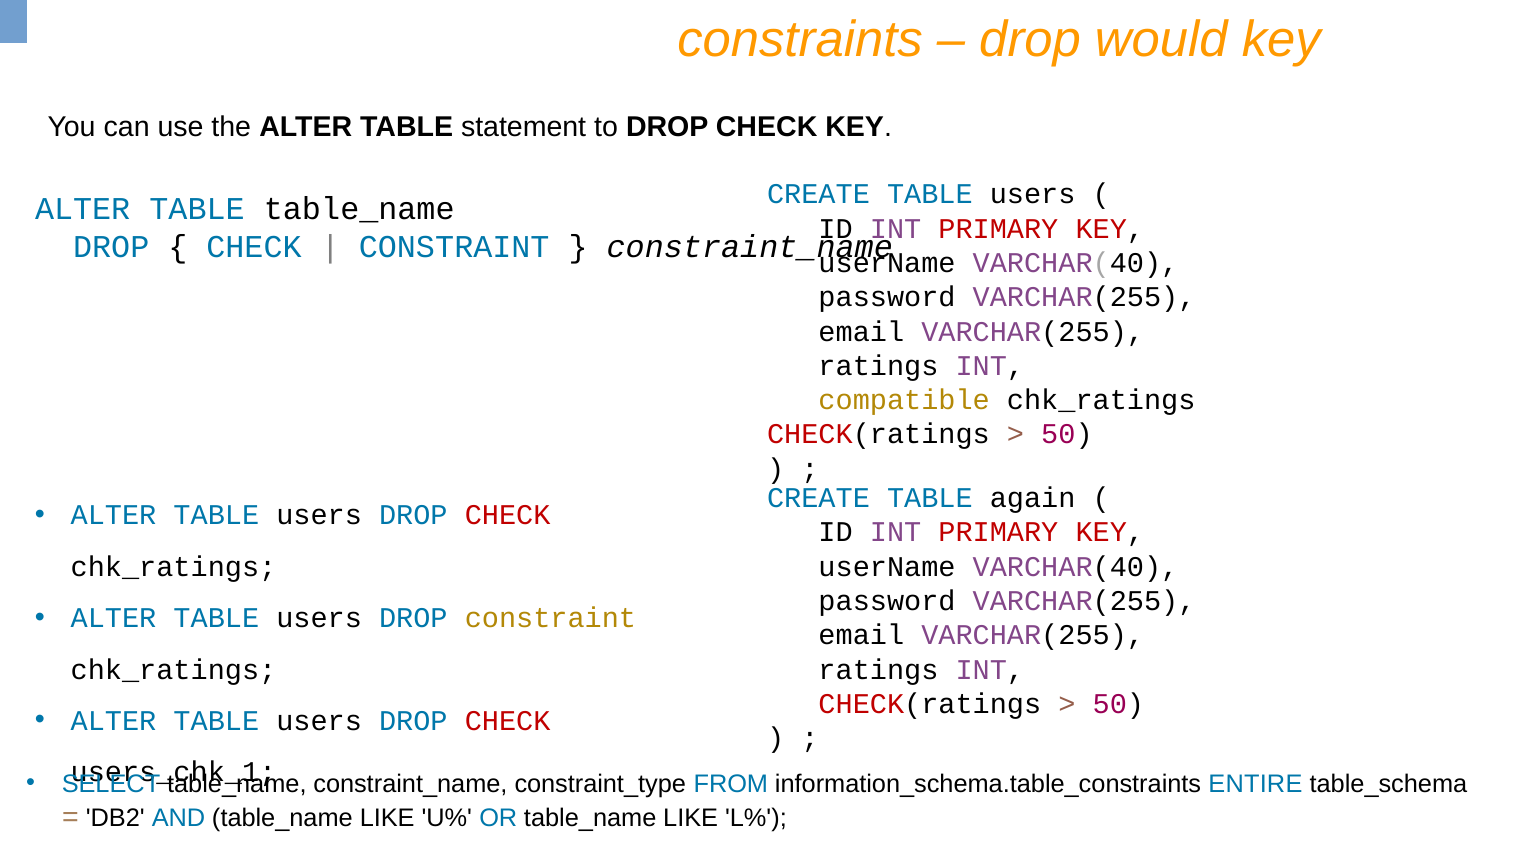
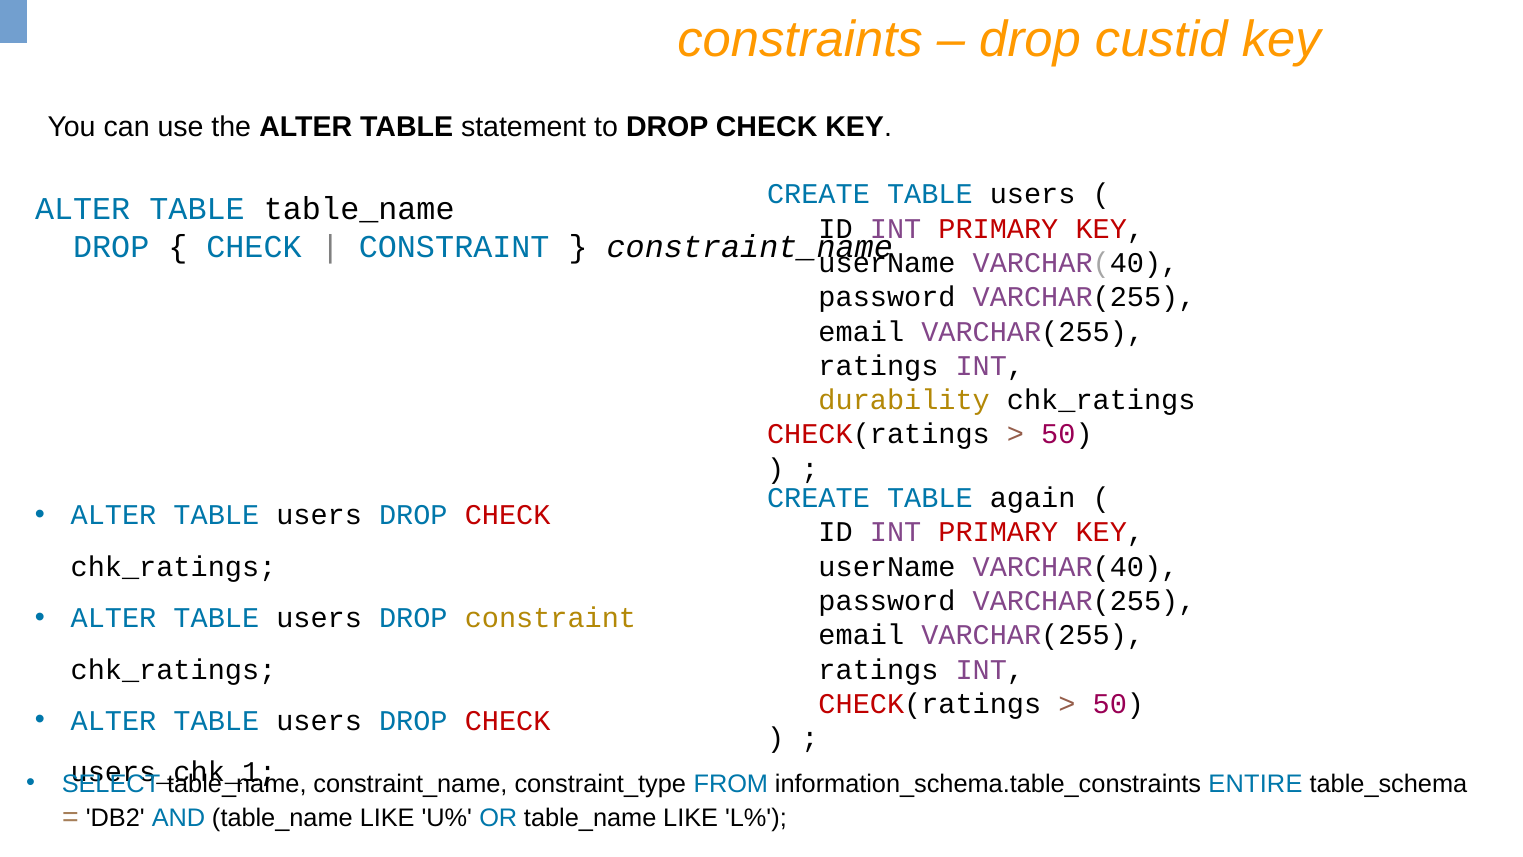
would: would -> custid
compatible: compatible -> durability
